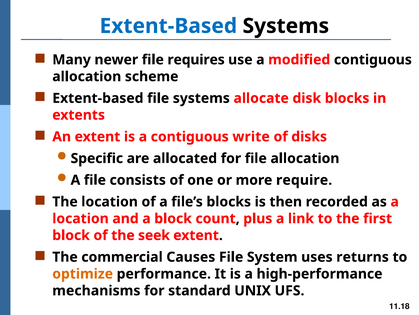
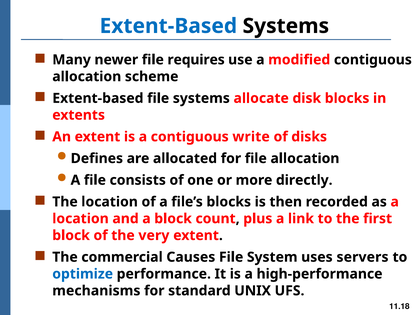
Specific: Specific -> Defines
require: require -> directly
seek: seek -> very
returns: returns -> servers
optimize colour: orange -> blue
